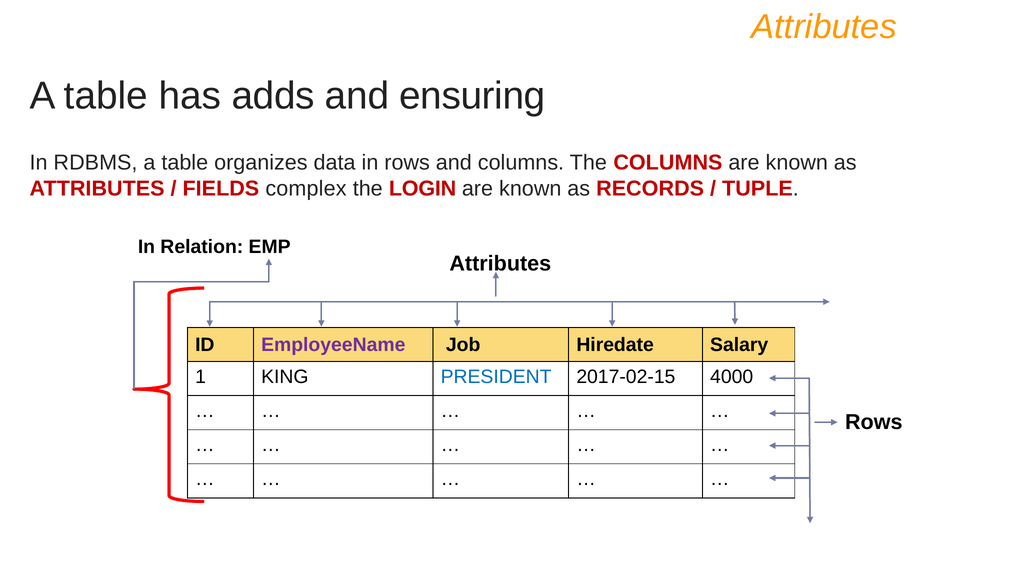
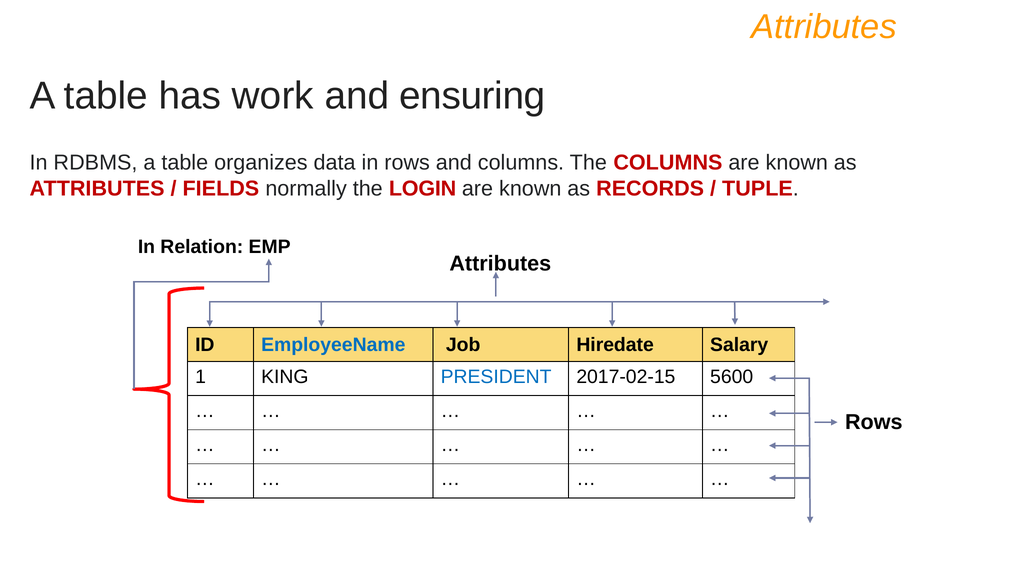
adds: adds -> work
complex: complex -> normally
EmployeeName colour: purple -> blue
4000: 4000 -> 5600
